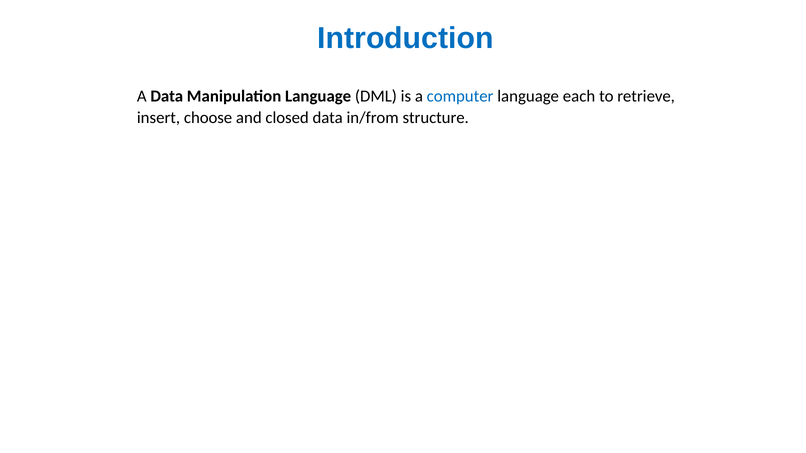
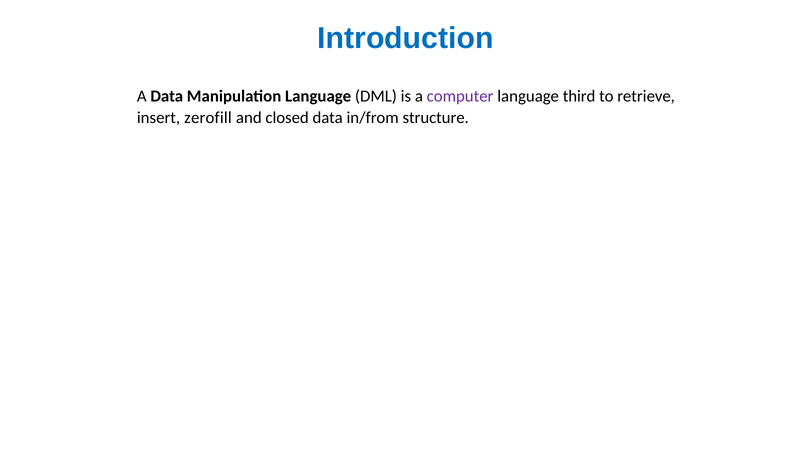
computer colour: blue -> purple
each: each -> third
choose: choose -> zerofill
